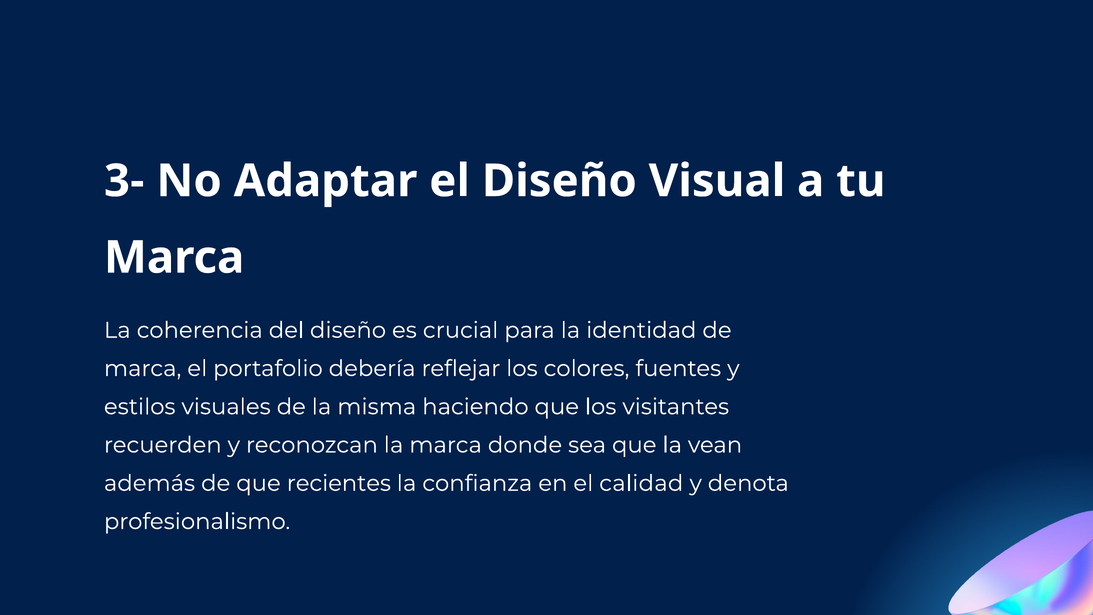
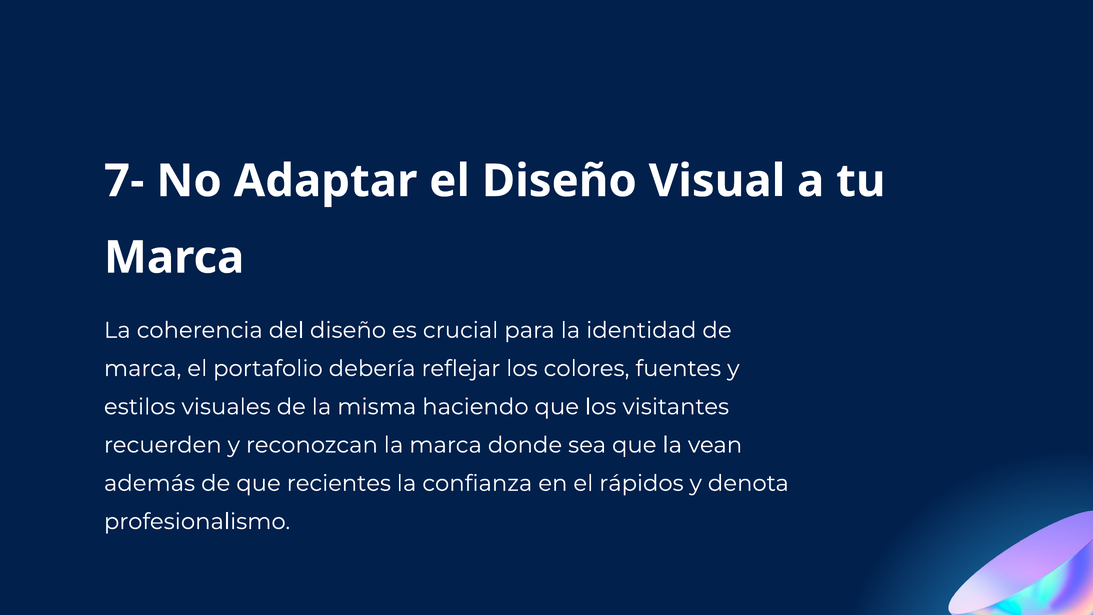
3-: 3- -> 7-
calidad: calidad -> rápidos
